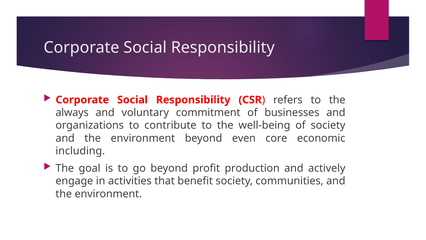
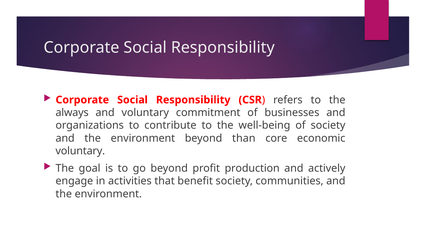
even: even -> than
including at (80, 151): including -> voluntary
